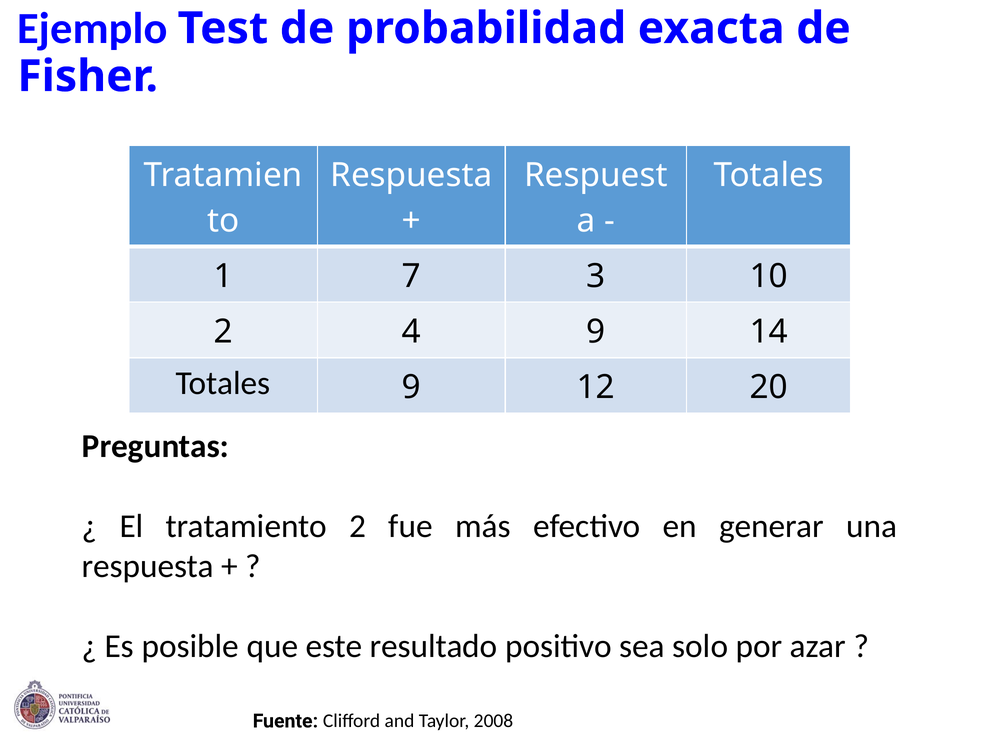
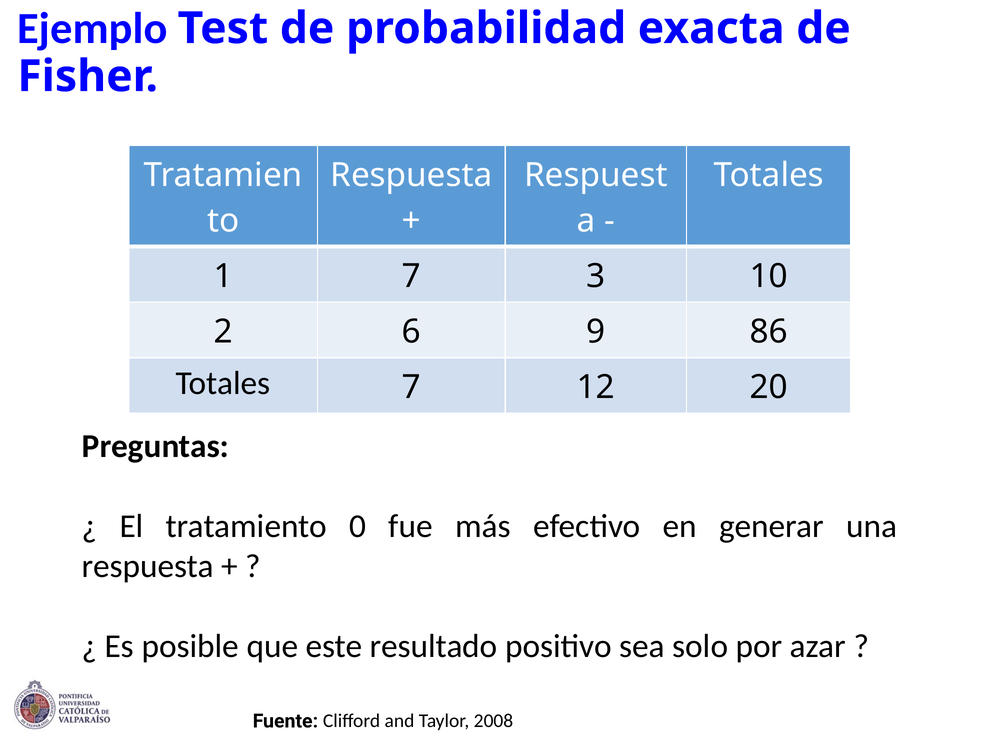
4: 4 -> 6
14: 14 -> 86
Totales 9: 9 -> 7
tratamiento 2: 2 -> 0
